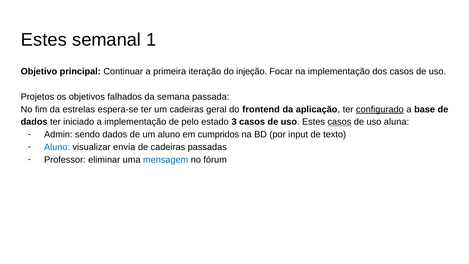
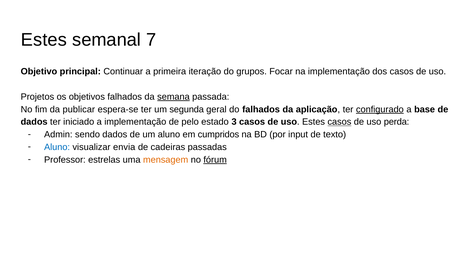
1: 1 -> 7
injeção: injeção -> grupos
semana underline: none -> present
estrelas: estrelas -> publicar
um cadeiras: cadeiras -> segunda
do frontend: frontend -> falhados
aluna: aluna -> perda
eliminar: eliminar -> estrelas
mensagem colour: blue -> orange
fórum underline: none -> present
